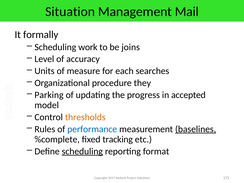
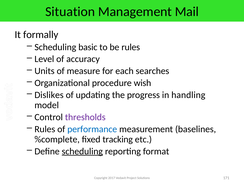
work: work -> basic
be joins: joins -> rules
they: they -> wish
Parking: Parking -> Dislikes
accepted: accepted -> handling
thresholds colour: orange -> purple
baselines underline: present -> none
